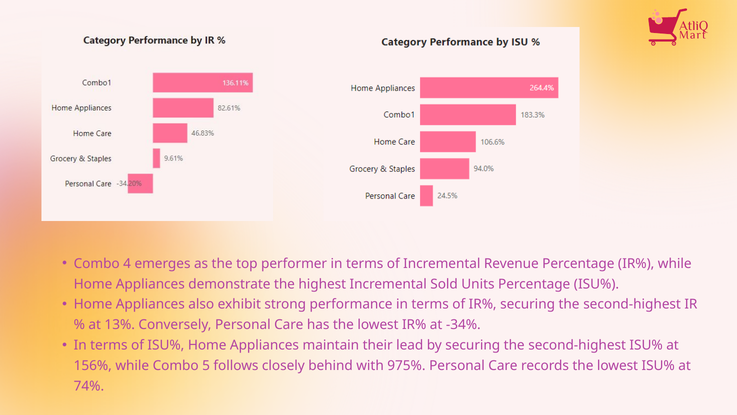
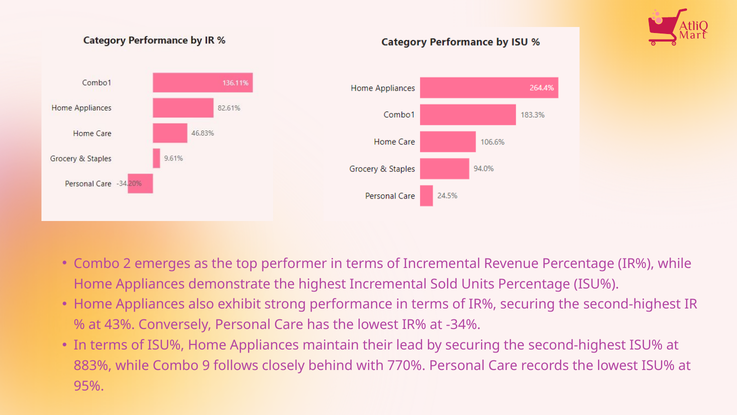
4: 4 -> 2
13%: 13% -> 43%
156%: 156% -> 883%
5: 5 -> 9
975%: 975% -> 770%
74%: 74% -> 95%
